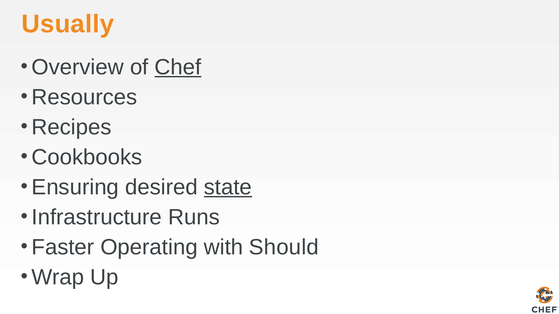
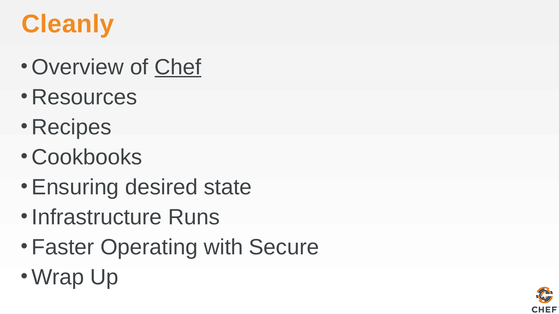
Usually: Usually -> Cleanly
state underline: present -> none
Should: Should -> Secure
